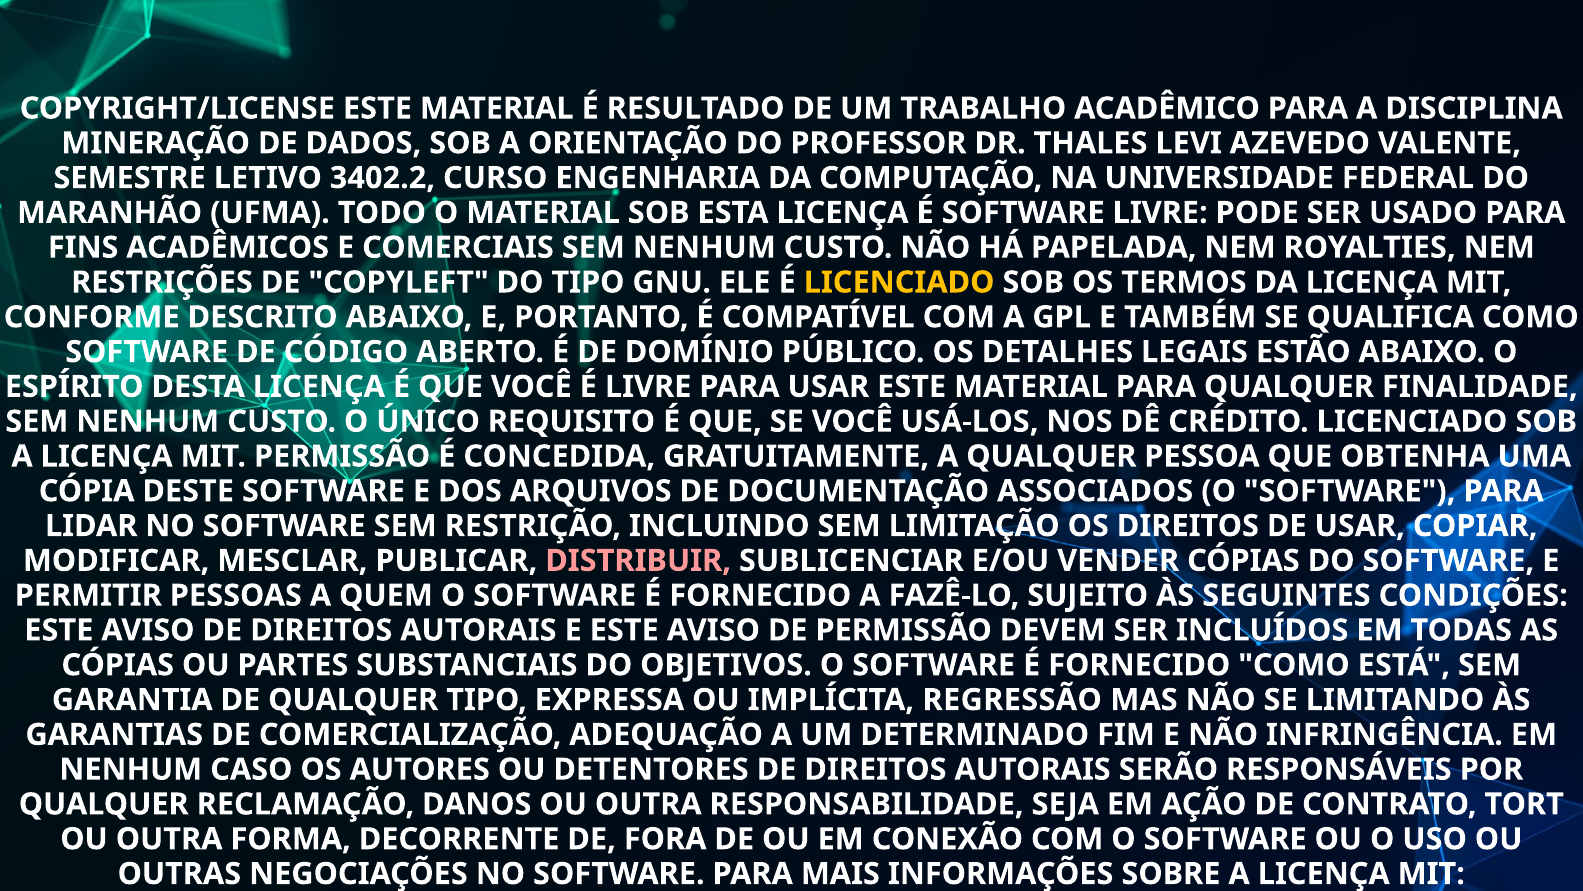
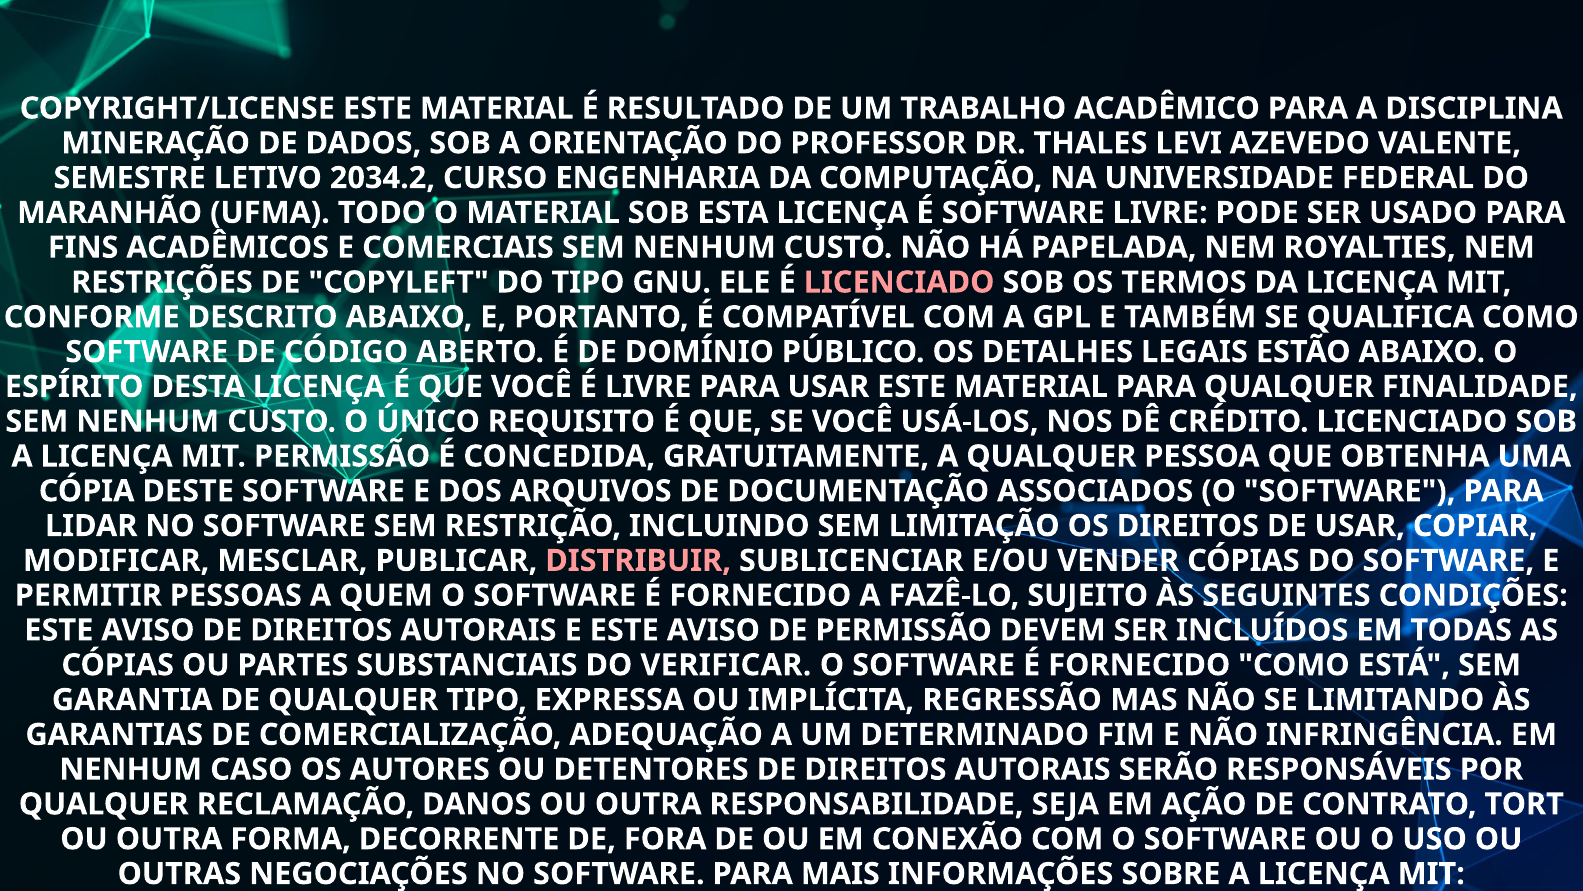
3402.2: 3402.2 -> 2034.2
LICENCIADO at (899, 282) colour: yellow -> pink
OBJETIVOS: OBJETIVOS -> VERIFICAR
